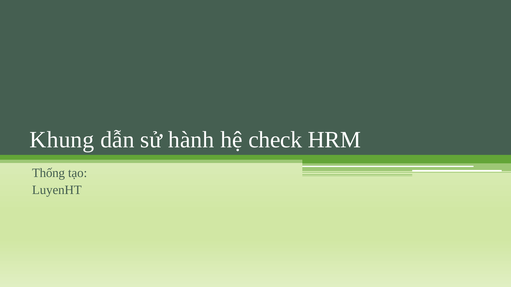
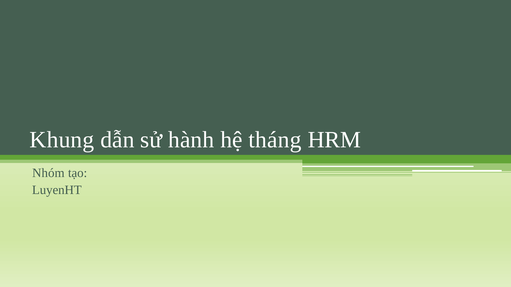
check: check -> tháng
Thống: Thống -> Nhóm
